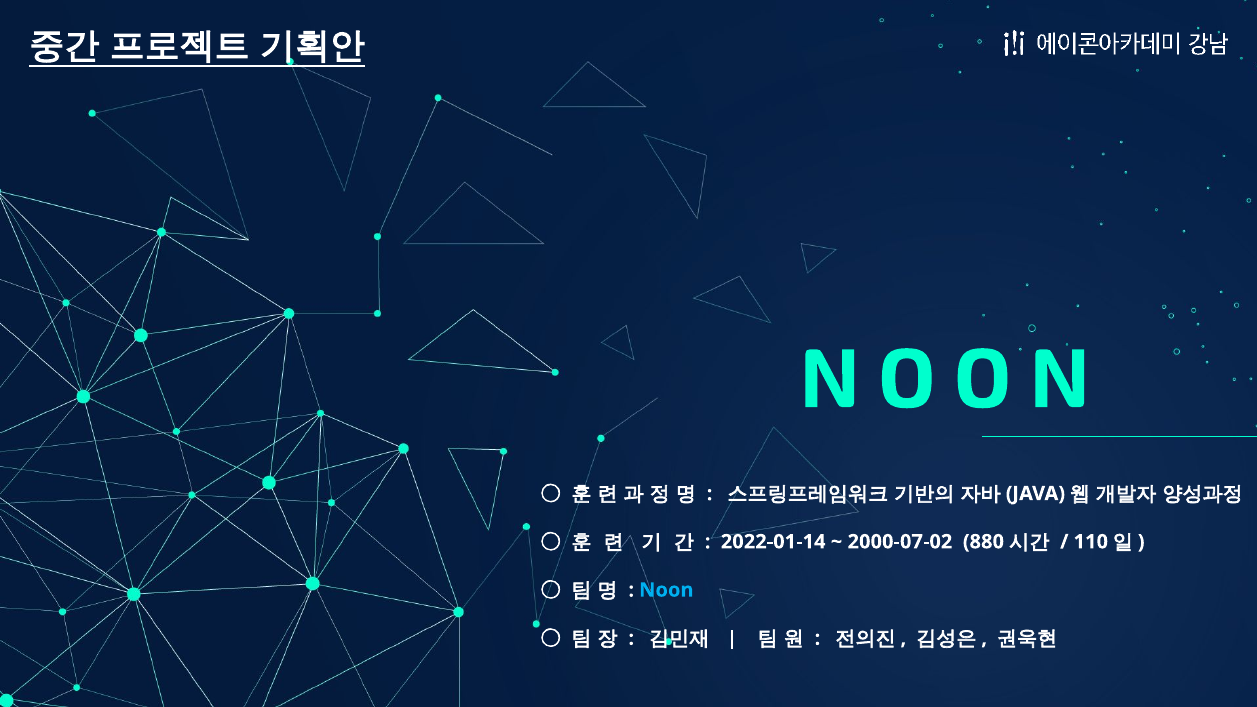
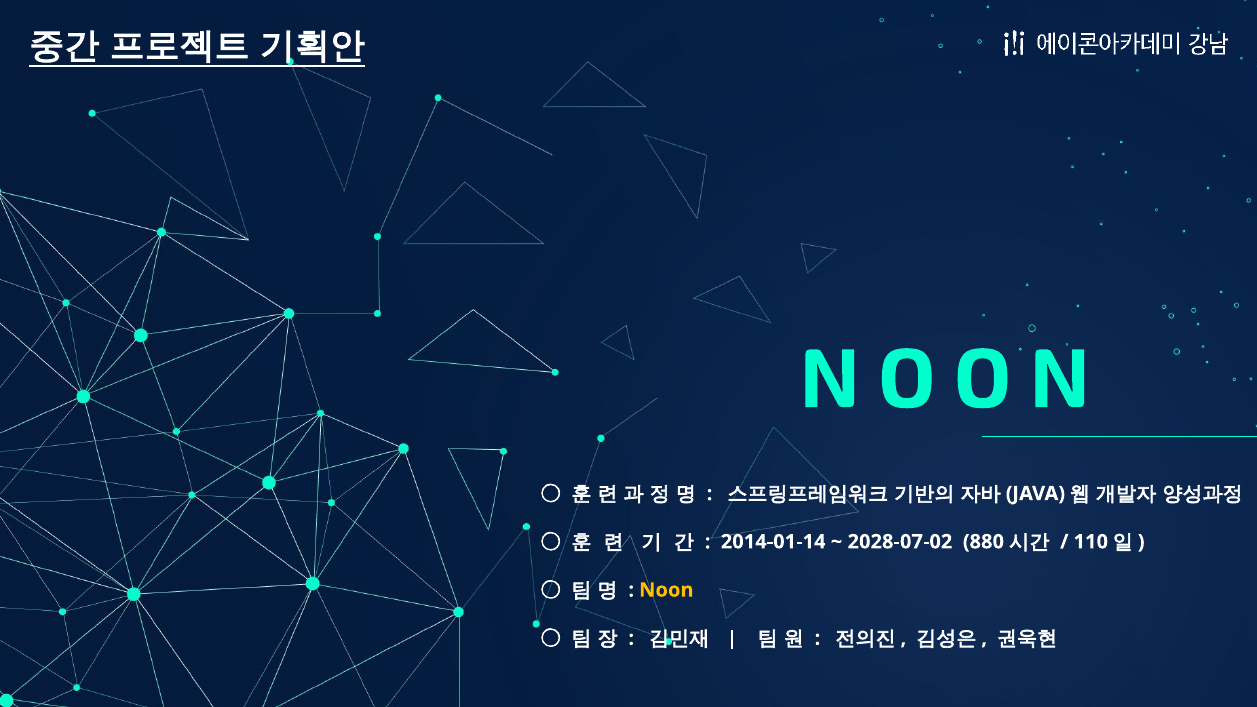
2022-01-14: 2022-01-14 -> 2014-01-14
2000-07-02: 2000-07-02 -> 2028-07-02
Noon colour: light blue -> yellow
